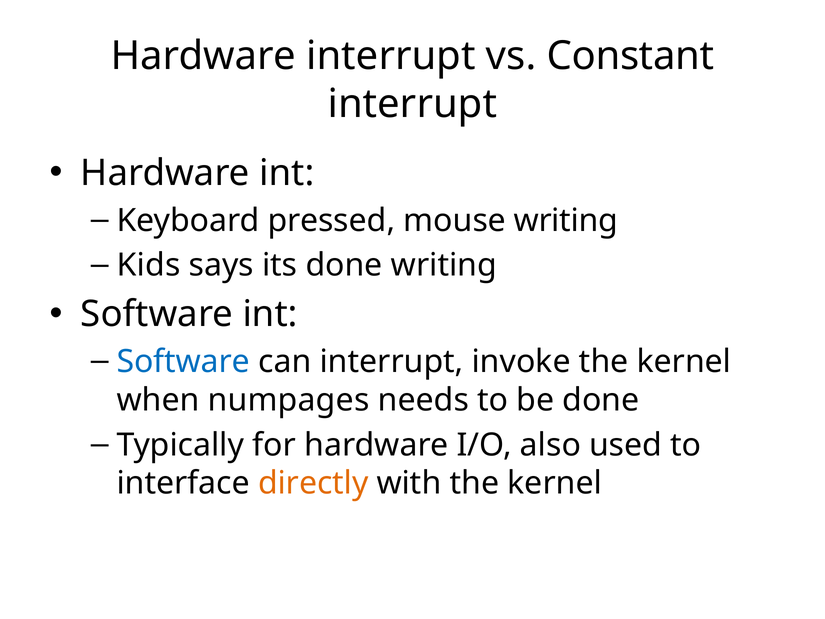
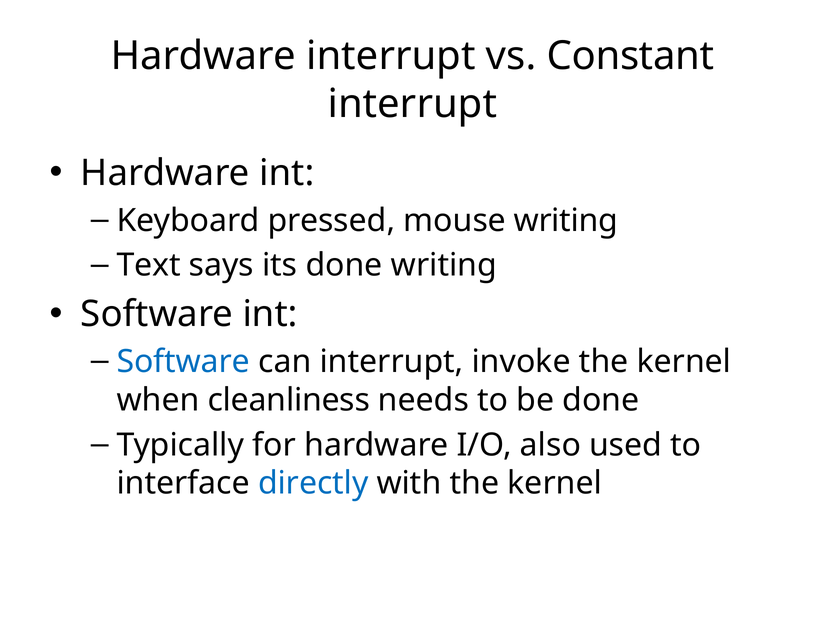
Kids: Kids -> Text
numpages: numpages -> cleanliness
directly colour: orange -> blue
